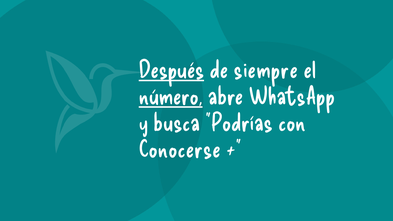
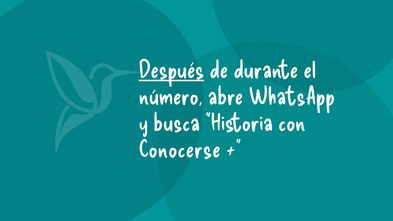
siempre: siempre -> durante
número underline: present -> none
Podrías: Podrías -> Historia
